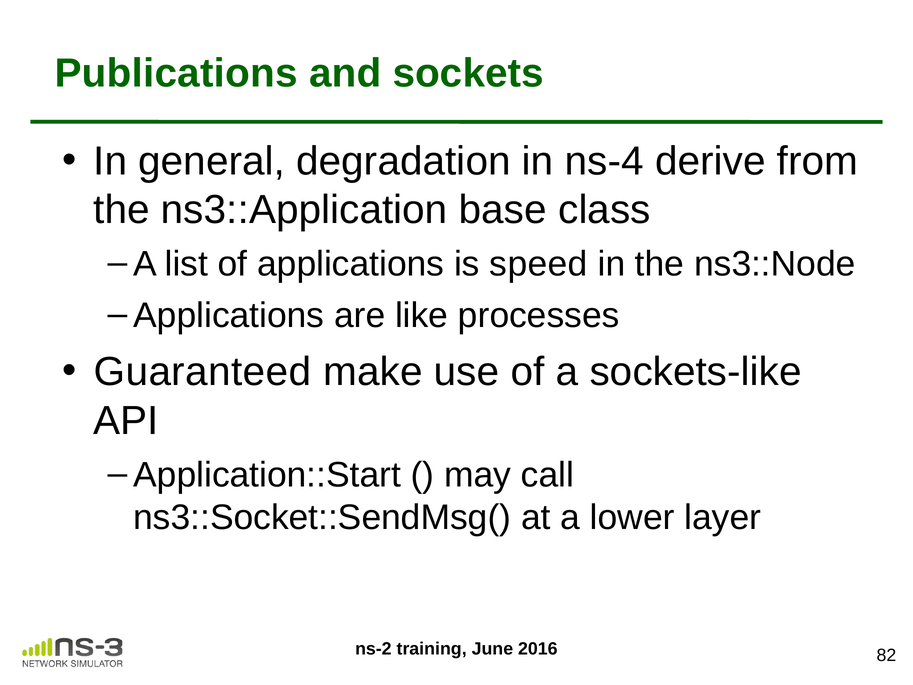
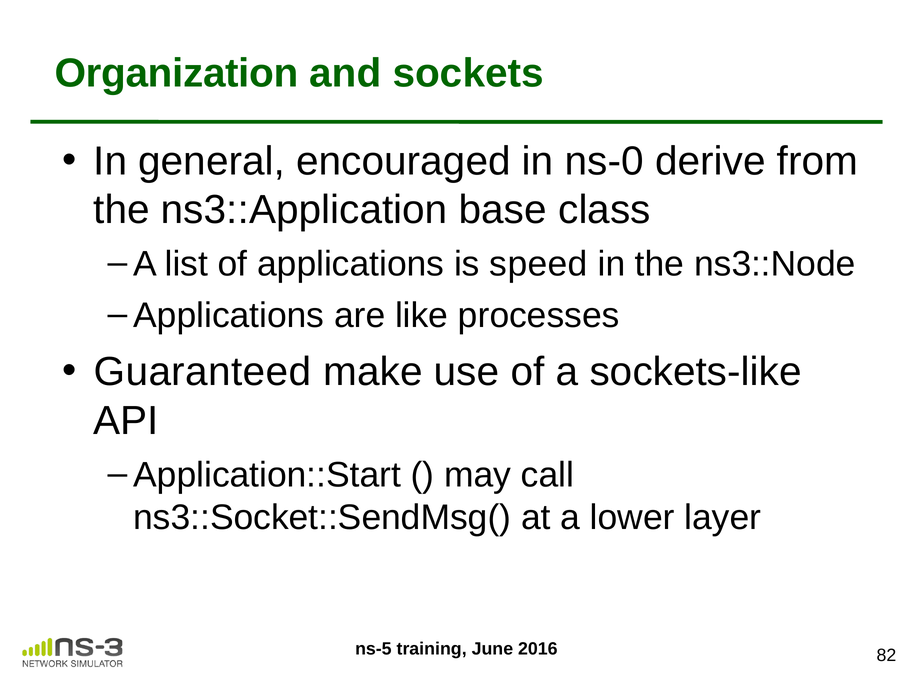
Publications: Publications -> Organization
degradation: degradation -> encouraged
ns-4: ns-4 -> ns-0
ns-2: ns-2 -> ns-5
